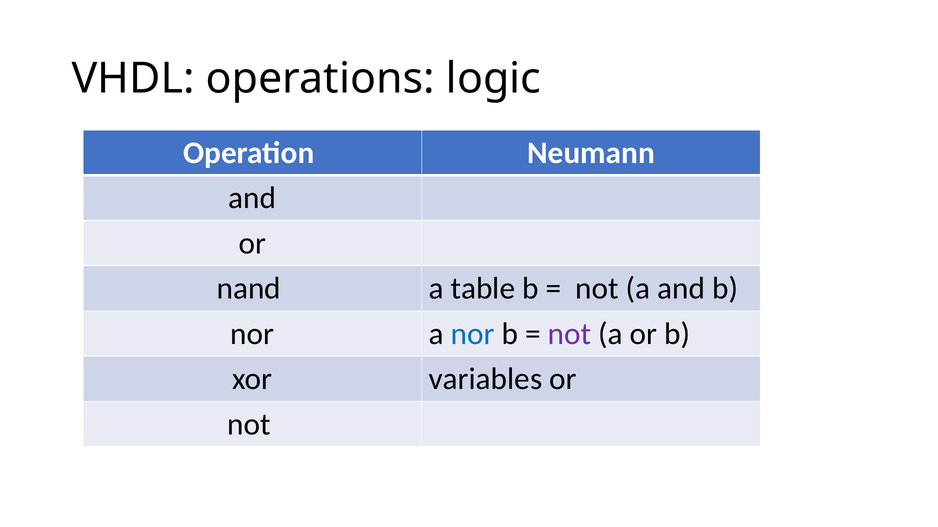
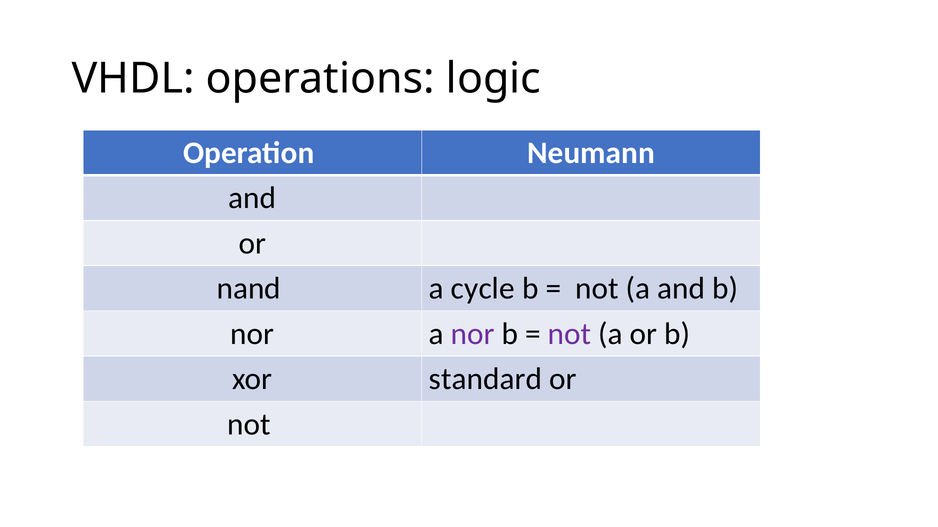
table: table -> cycle
nor at (473, 334) colour: blue -> purple
variables: variables -> standard
